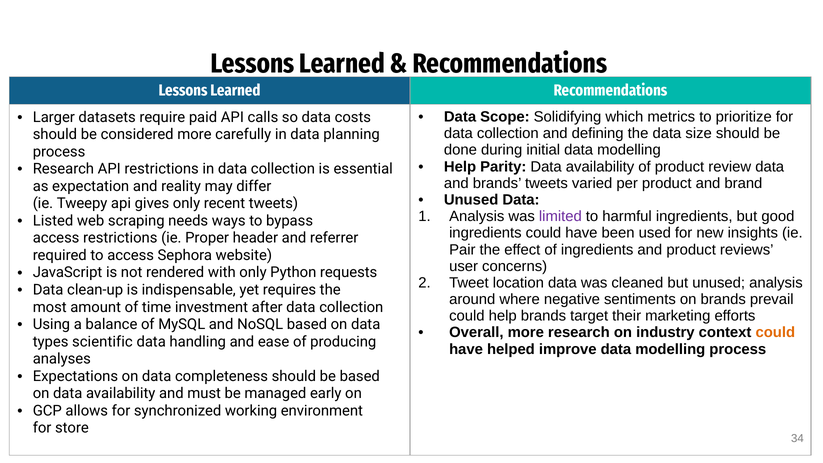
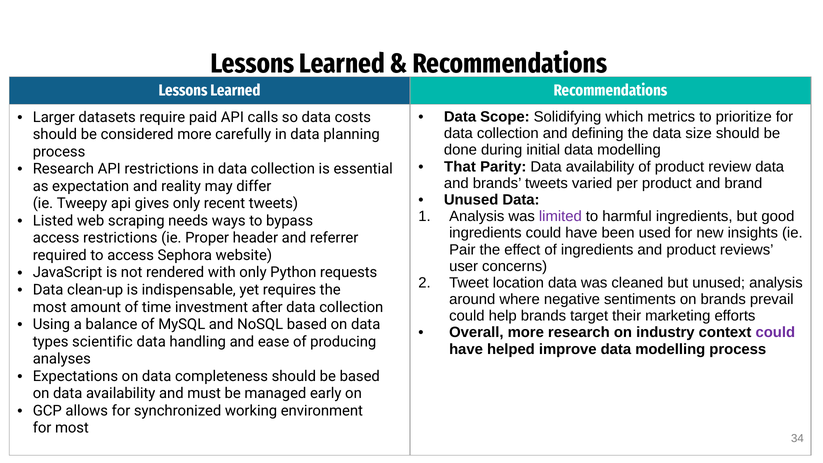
Help at (460, 167): Help -> That
could at (775, 333) colour: orange -> purple
for store: store -> most
